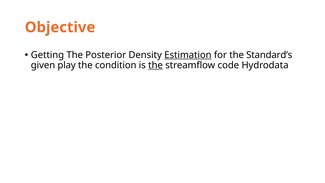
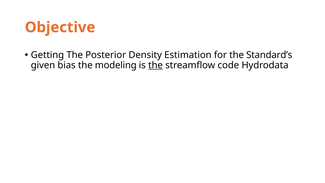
Estimation underline: present -> none
play: play -> bias
condition: condition -> modeling
